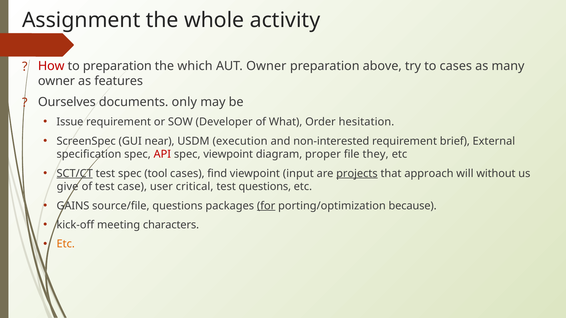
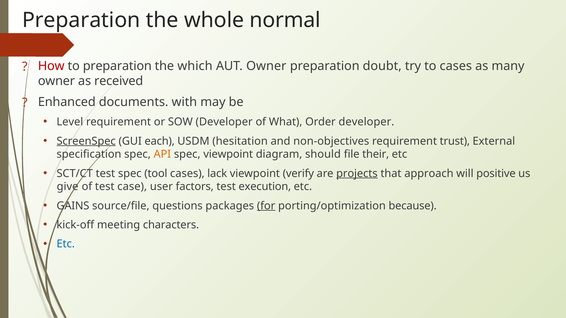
Assignment at (81, 20): Assignment -> Preparation
activity: activity -> normal
above: above -> doubt
features: features -> received
Ourselves: Ourselves -> Enhanced
only: only -> with
Issue: Issue -> Level
Order hesitation: hesitation -> developer
ScreenSpec underline: none -> present
near: near -> each
execution: execution -> hesitation
non-interested: non-interested -> non-objectives
brief: brief -> trust
API colour: red -> orange
proper: proper -> should
they: they -> their
SCT/CT underline: present -> none
find: find -> lack
input: input -> verify
without: without -> positive
critical: critical -> factors
test questions: questions -> execution
Etc at (66, 244) colour: orange -> blue
